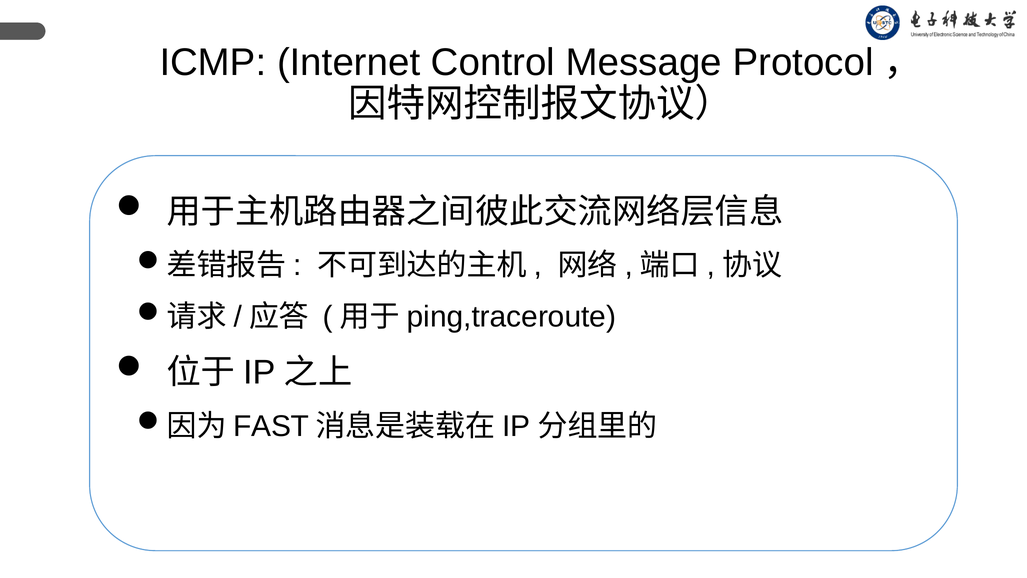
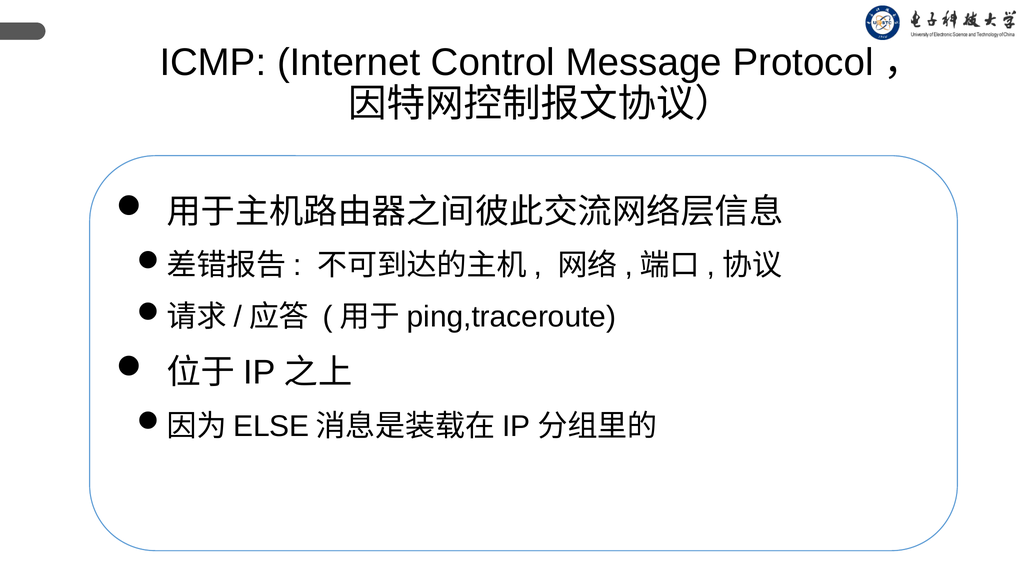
FAST: FAST -> ELSE
